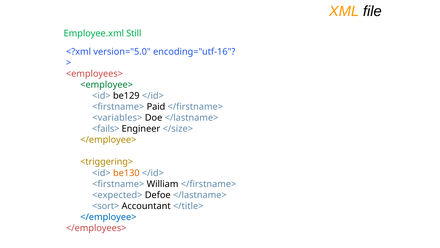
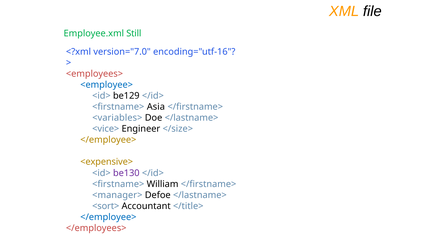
version="5.0: version="5.0 -> version="7.0
<employee> colour: green -> blue
Paid: Paid -> Asia
<fails>: <fails> -> <vice>
<triggering>: <triggering> -> <expensive>
be130 colour: orange -> purple
<expected>: <expected> -> <manager>
